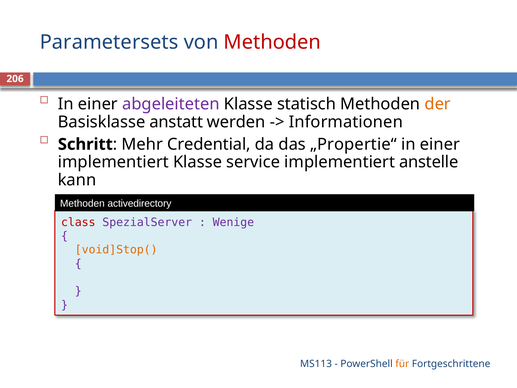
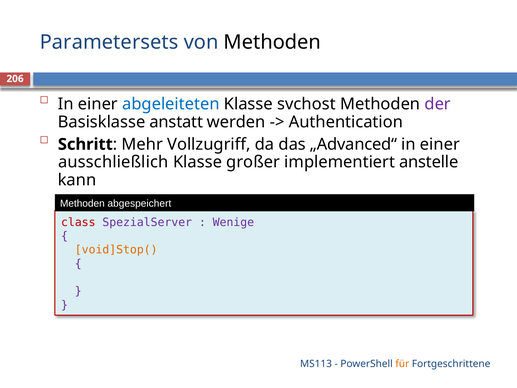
Methoden at (272, 42) colour: red -> black
abgeleiteten colour: purple -> blue
statisch: statisch -> svchost
der colour: orange -> purple
Informationen: Informationen -> Authentication
Credential: Credential -> Vollzugriff
„Propertie“: „Propertie“ -> „Advanced“
implementiert at (113, 162): implementiert -> ausschließlich
service: service -> großer
activedirectory: activedirectory -> abgespeichert
